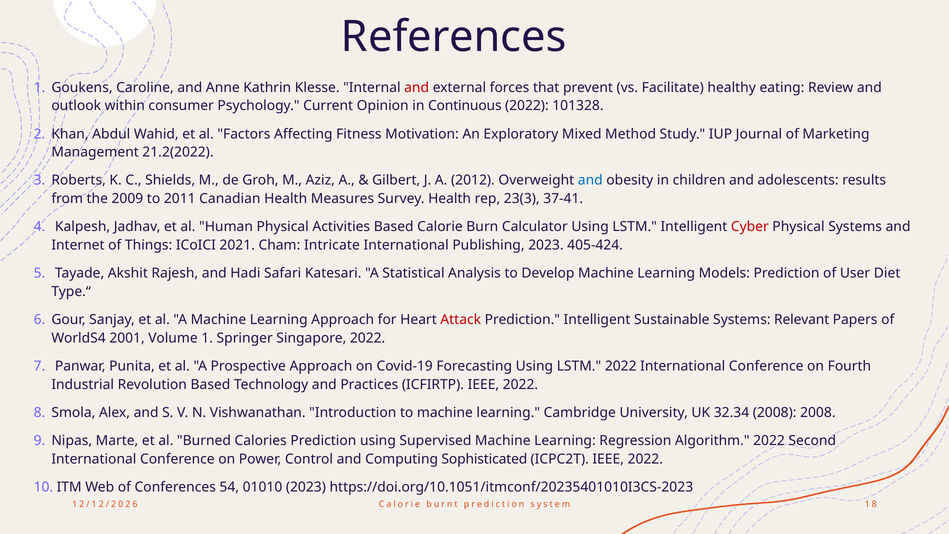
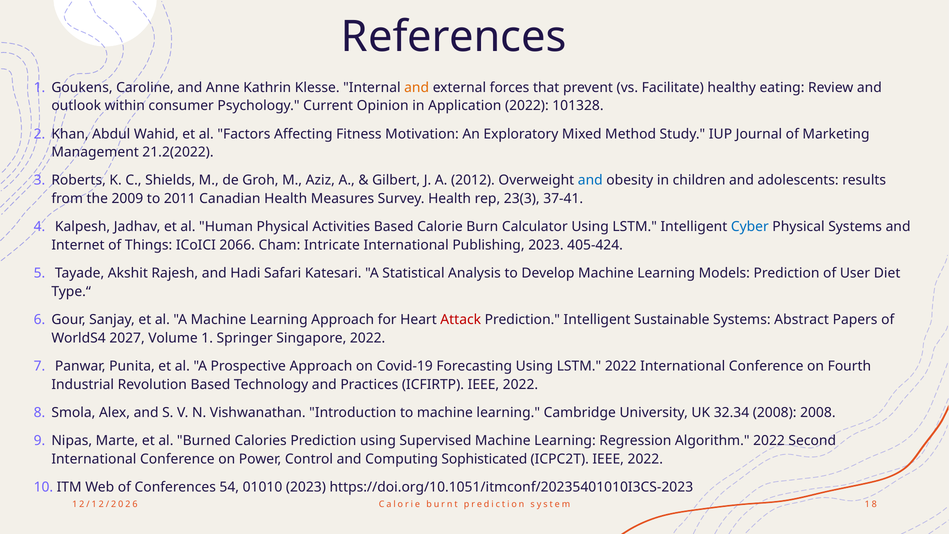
and at (417, 87) colour: red -> orange
Continuous: Continuous -> Application
Cyber colour: red -> blue
2021: 2021 -> 2066
Relevant: Relevant -> Abstract
2001: 2001 -> 2027
